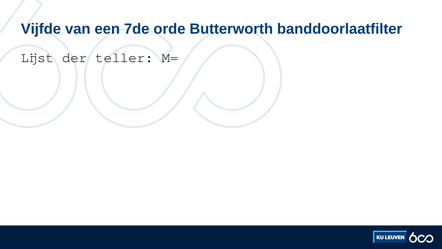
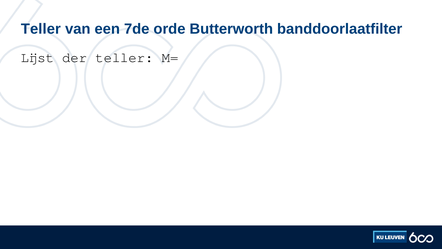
Vijfde at (41, 29): Vijfde -> Teller
